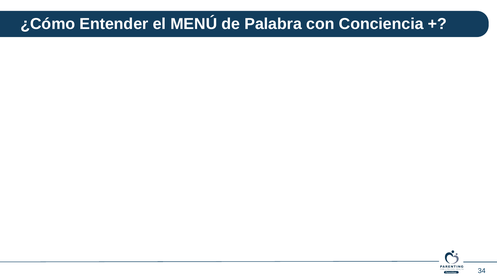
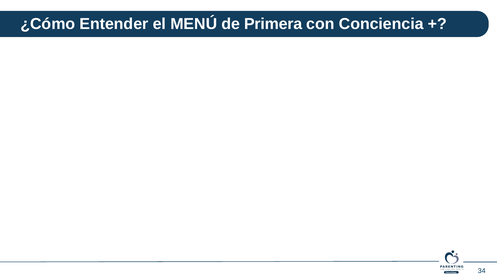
Palabra: Palabra -> Primera
